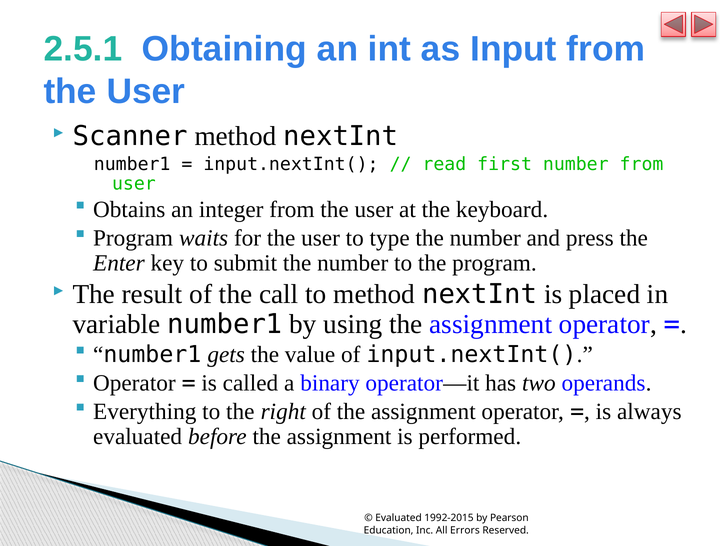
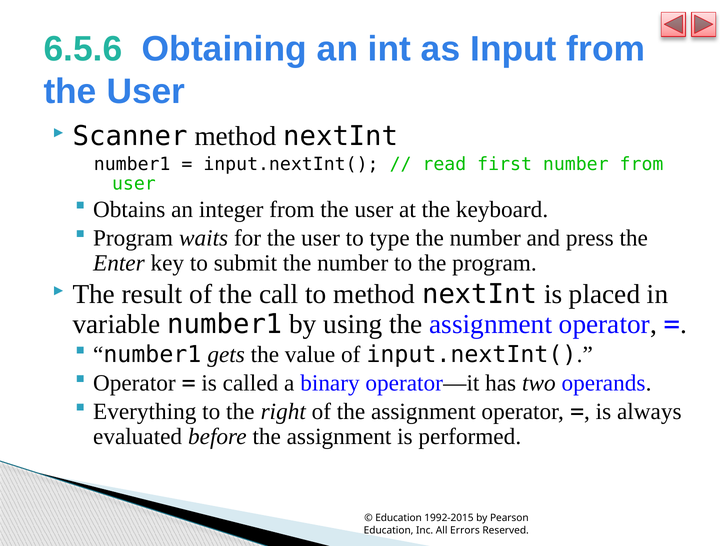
2.5.1: 2.5.1 -> 6.5.6
Evaluated at (399, 518): Evaluated -> Education
